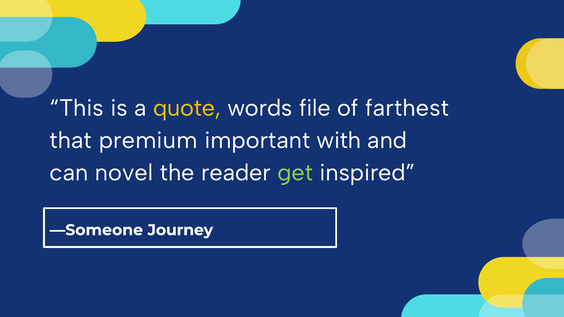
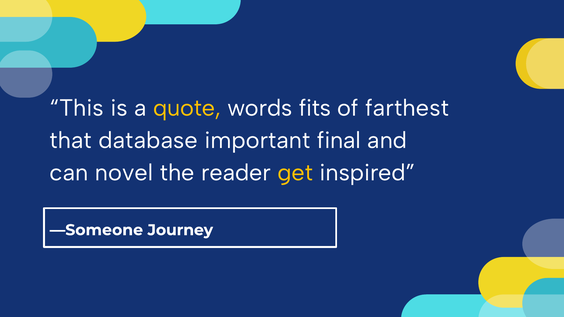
file: file -> fits
premium: premium -> database
with: with -> final
get colour: light green -> yellow
